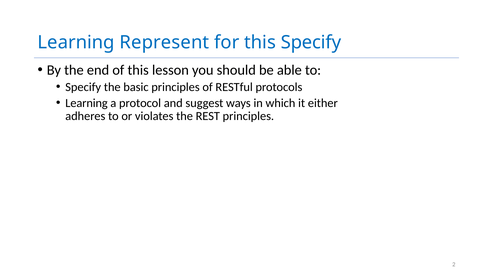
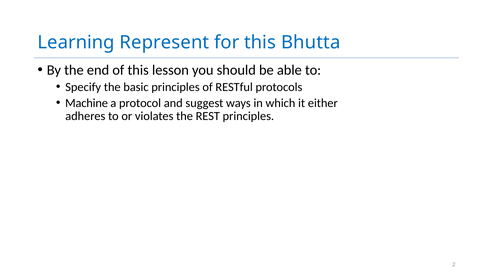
this Specify: Specify -> Bhutta
Learning at (87, 103): Learning -> Machine
